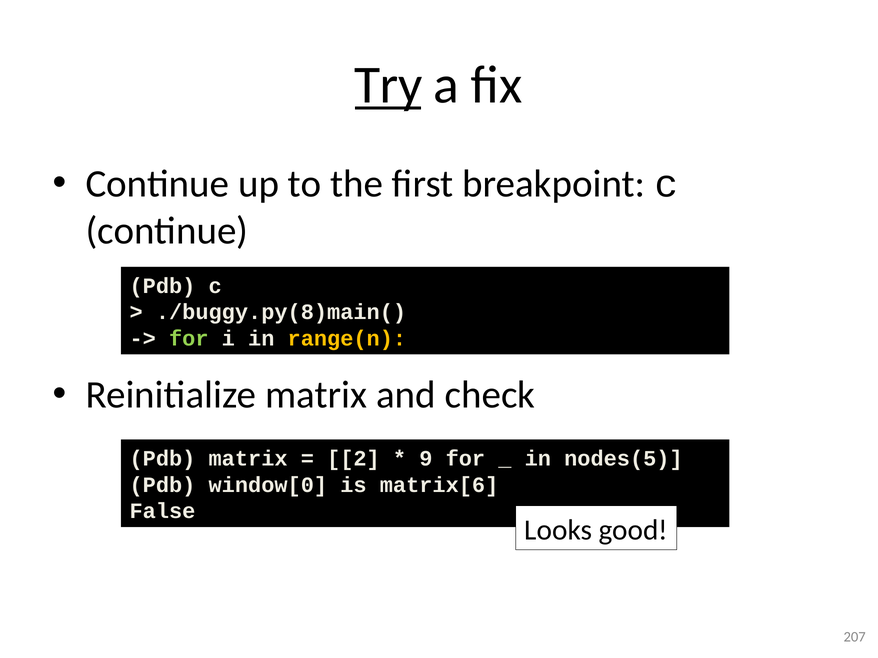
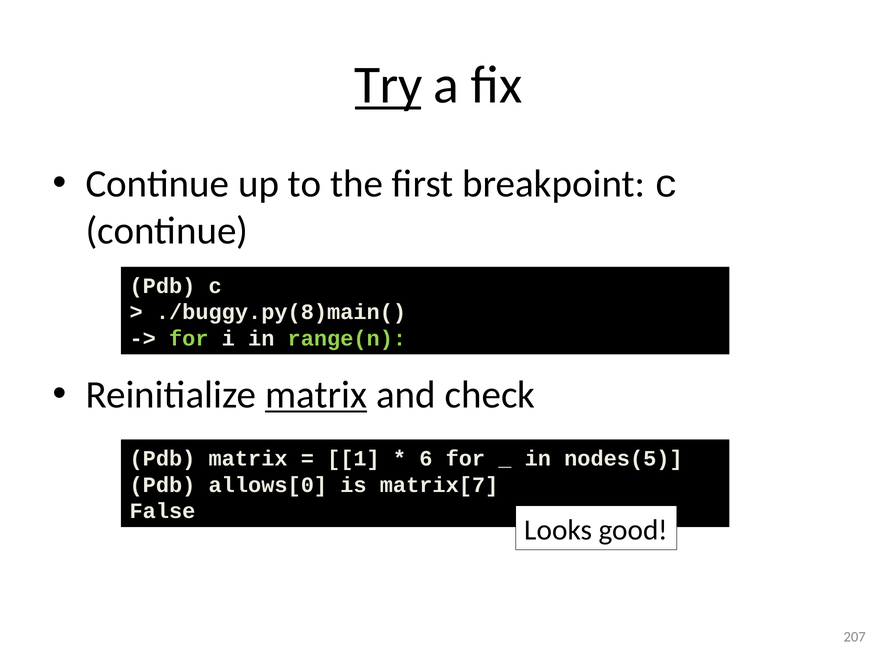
range(n colour: yellow -> light green
matrix at (316, 395) underline: none -> present
2: 2 -> 1
9: 9 -> 6
window[0: window[0 -> allows[0
matrix[6: matrix[6 -> matrix[7
